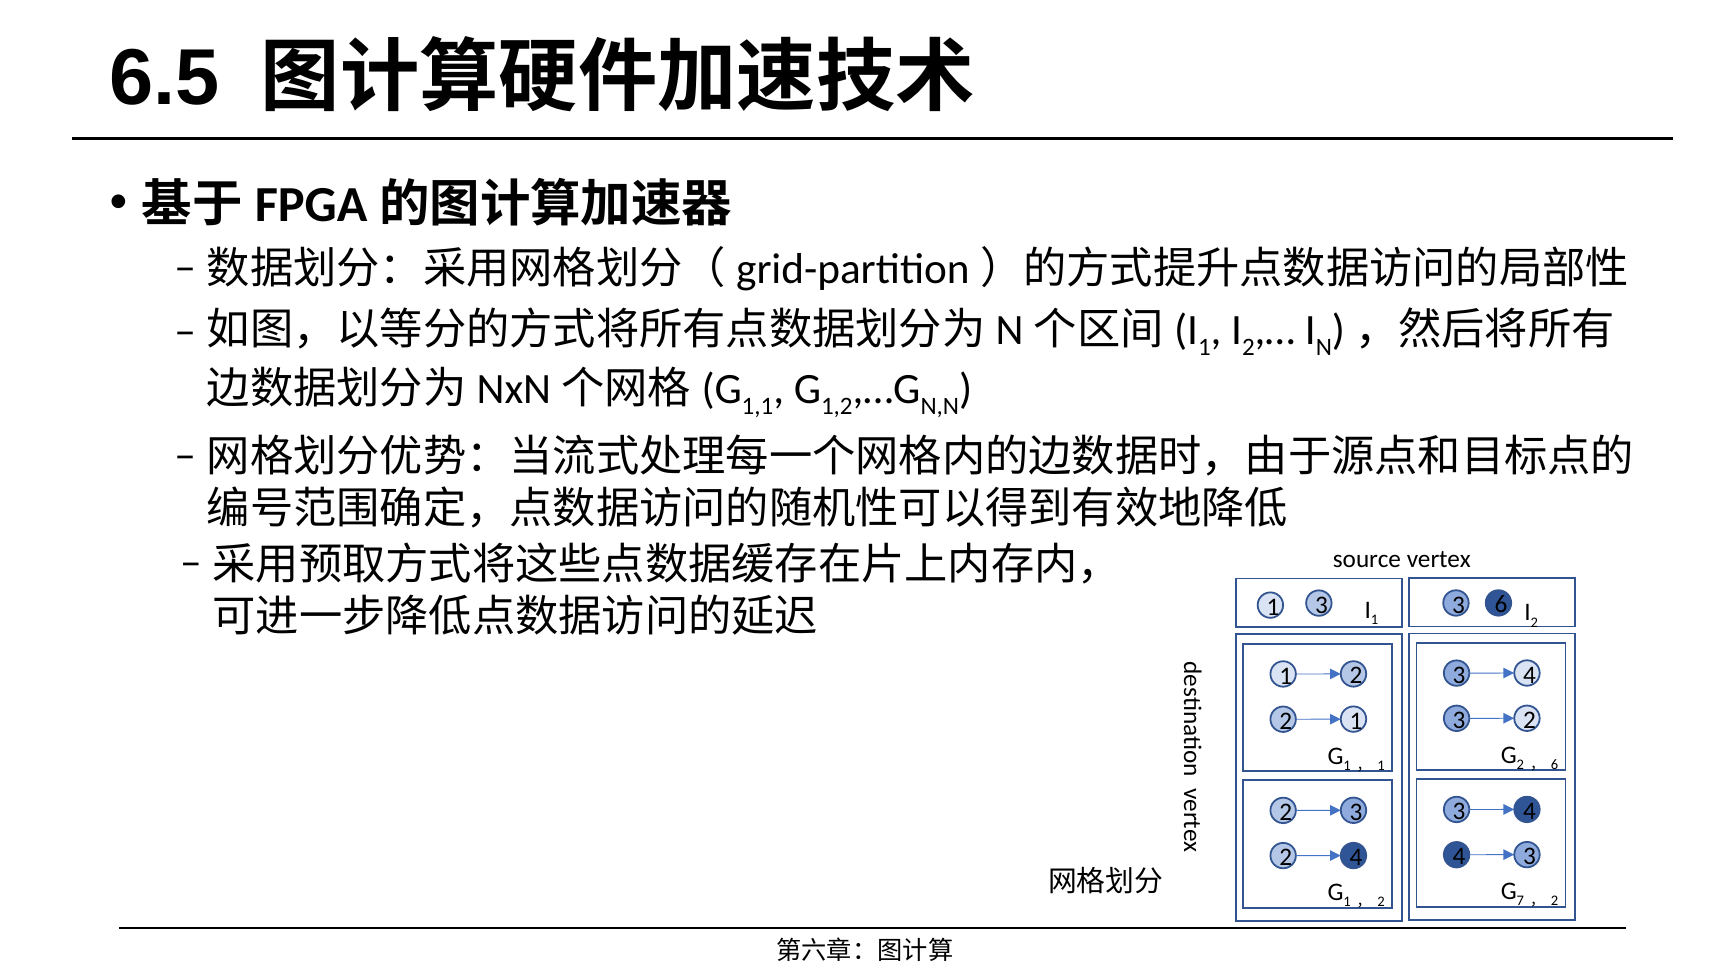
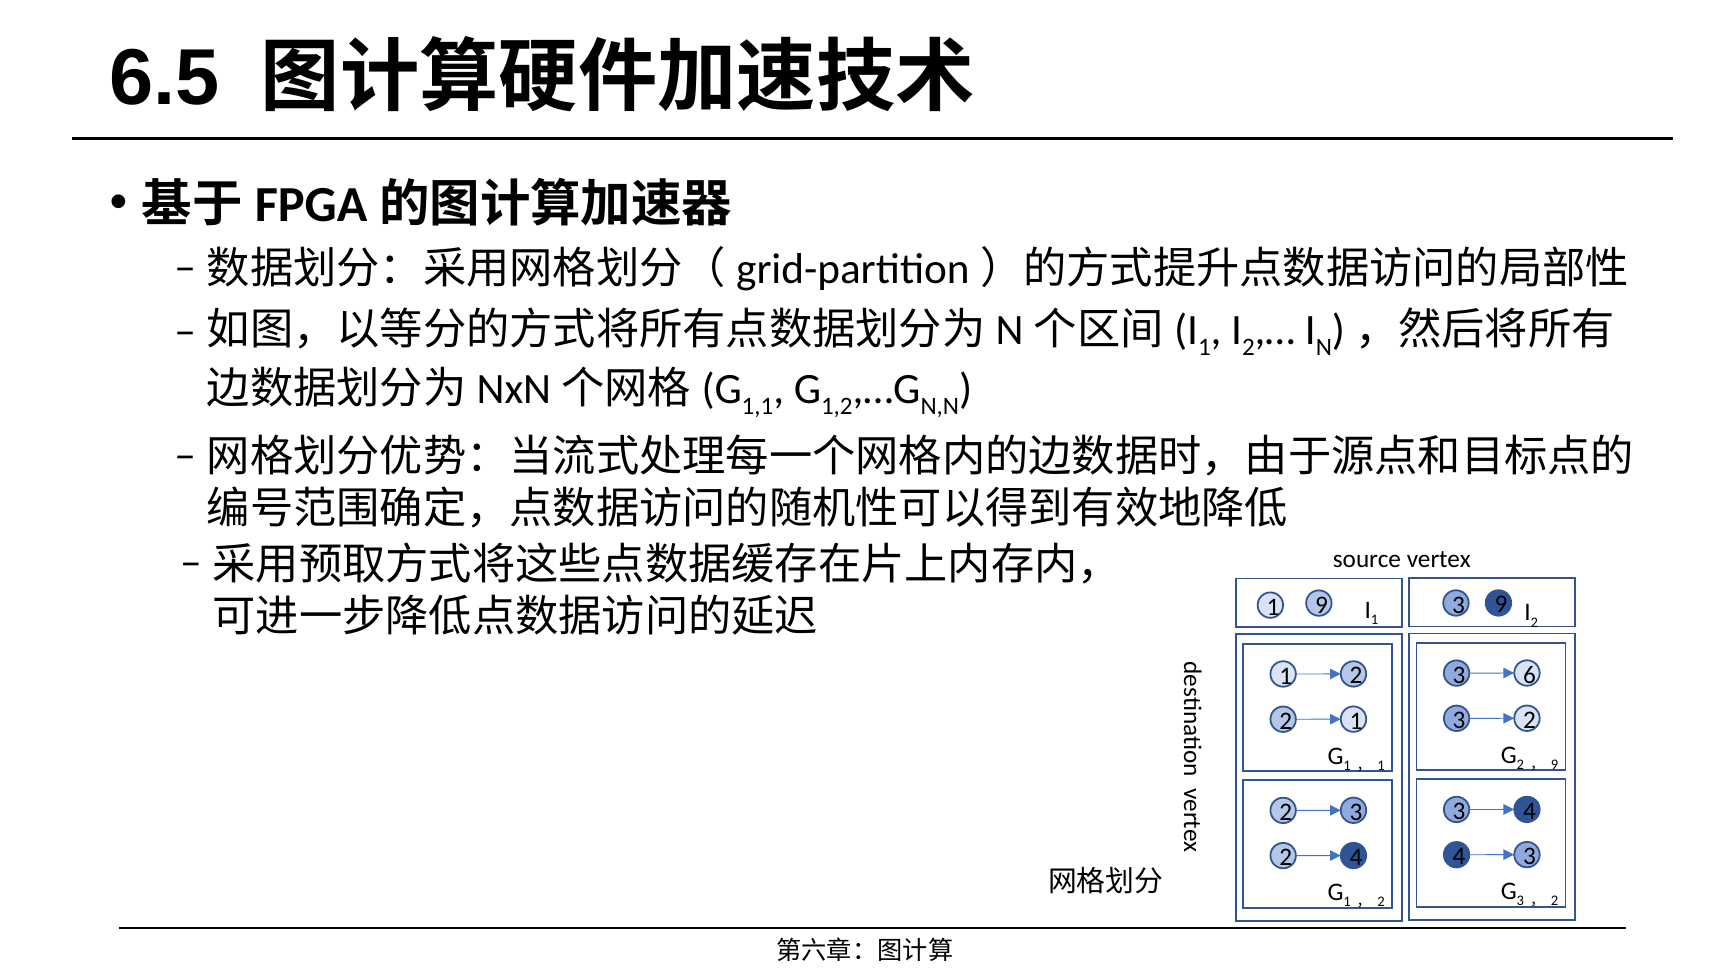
3 6: 6 -> 9
3 at (1321, 605): 3 -> 9
4 at (1530, 675): 4 -> 6
6 at (1555, 765): 6 -> 9
7 at (1520, 901): 7 -> 3
